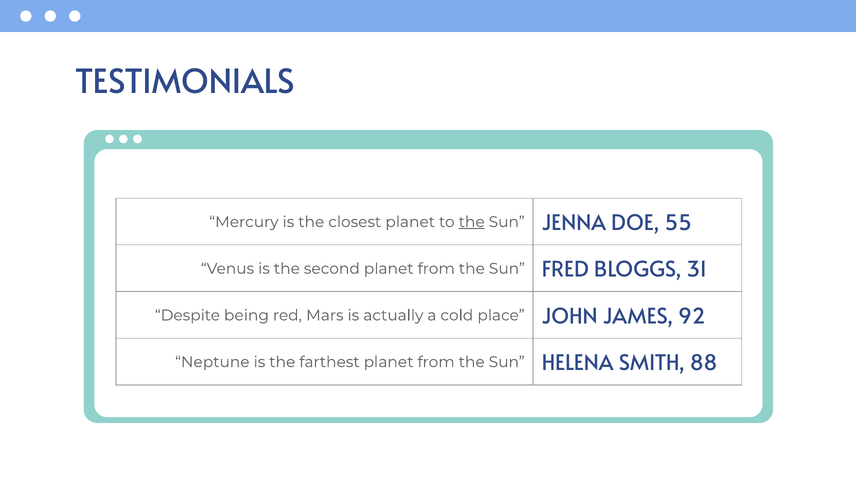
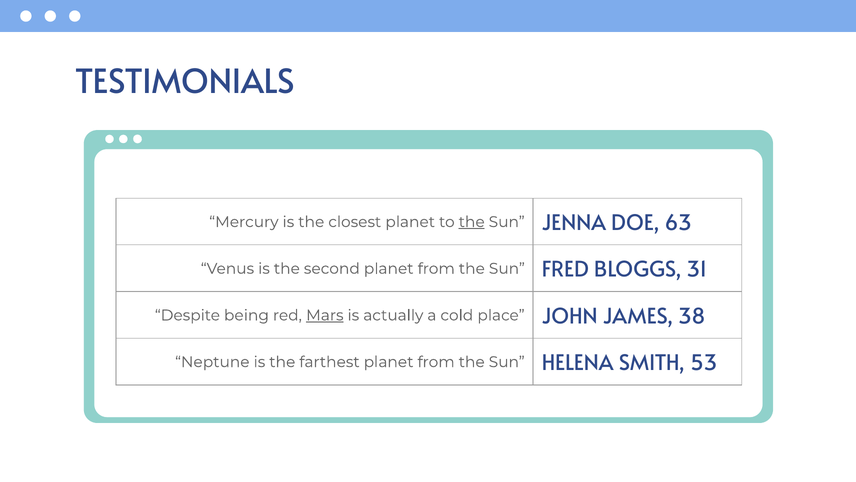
55: 55 -> 63
Mars underline: none -> present
92: 92 -> 38
88: 88 -> 53
